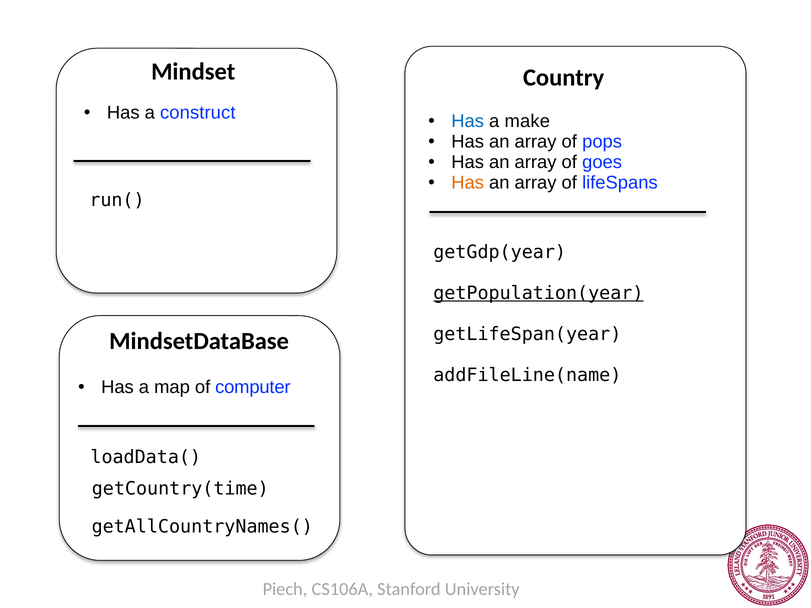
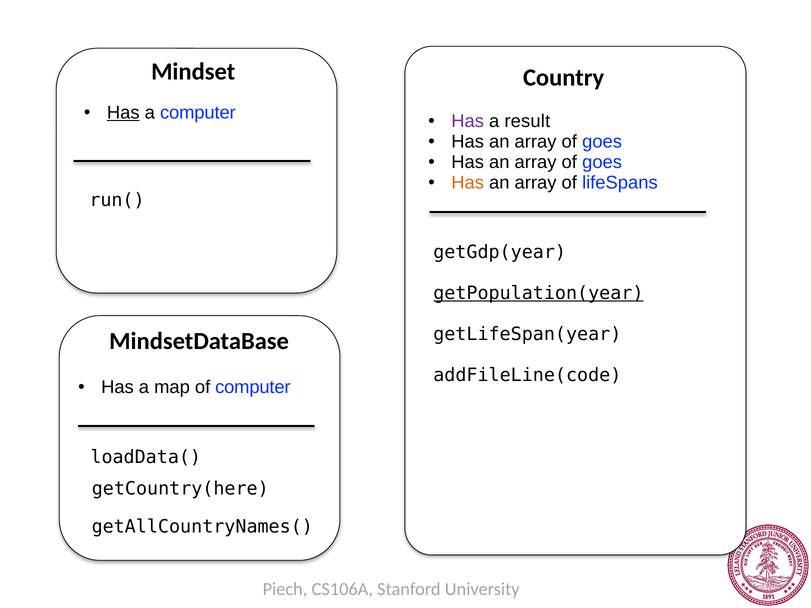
Has at (123, 113) underline: none -> present
a construct: construct -> computer
Has at (468, 121) colour: blue -> purple
make: make -> result
pops at (602, 142): pops -> goes
addFileLine(name: addFileLine(name -> addFileLine(code
getCountry(time: getCountry(time -> getCountry(here
